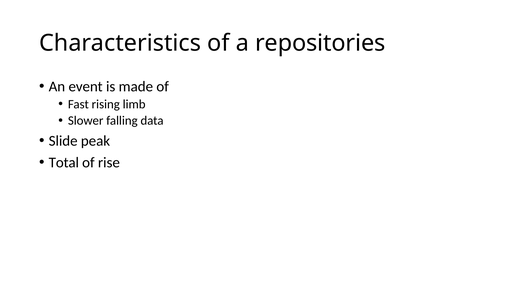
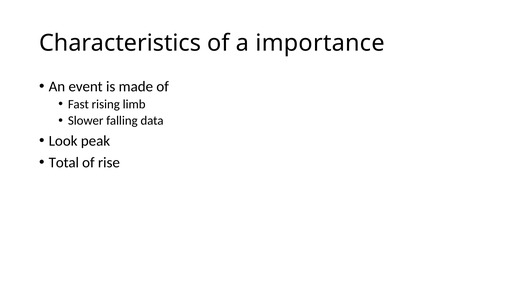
repositories: repositories -> importance
Slide: Slide -> Look
